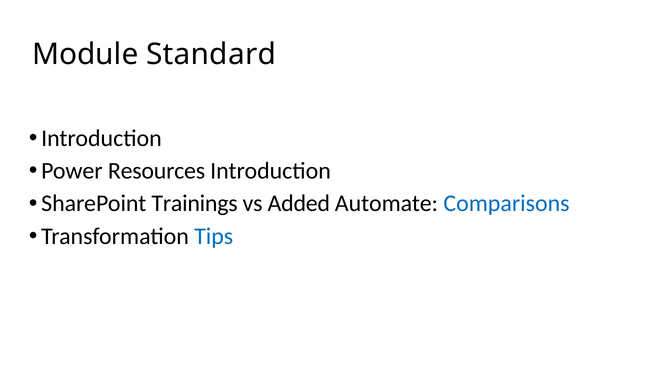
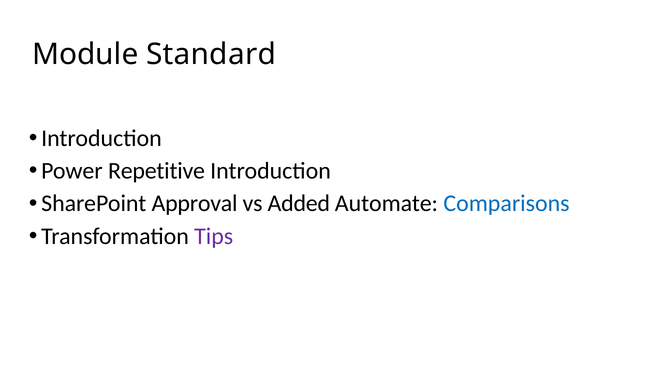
Resources: Resources -> Repetitive
Trainings: Trainings -> Approval
Tips colour: blue -> purple
